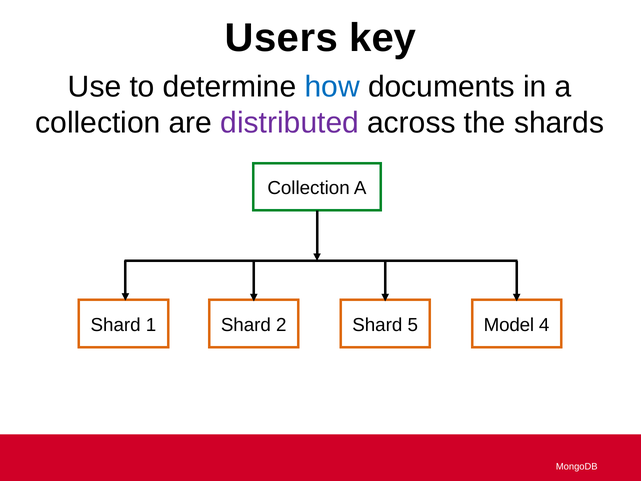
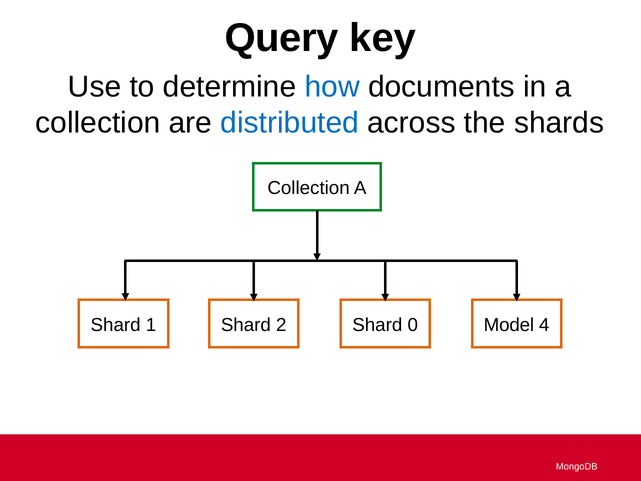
Users: Users -> Query
distributed colour: purple -> blue
5: 5 -> 0
